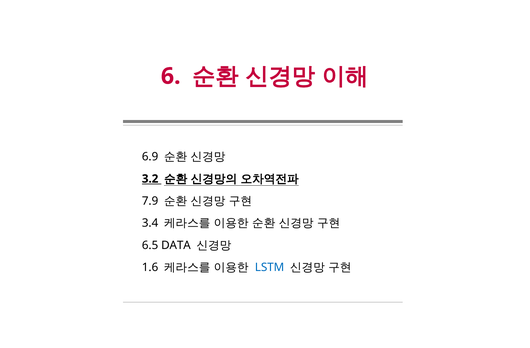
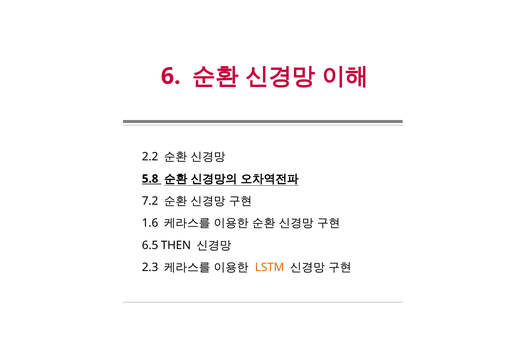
6.9: 6.9 -> 2.2
3.2: 3.2 -> 5.8
7.9: 7.9 -> 7.2
3.4: 3.4 -> 1.6
DATA: DATA -> THEN
1.6: 1.6 -> 2.3
LSTM colour: blue -> orange
